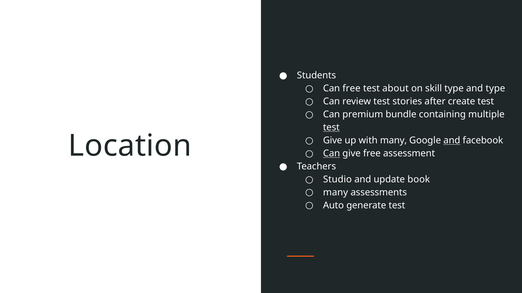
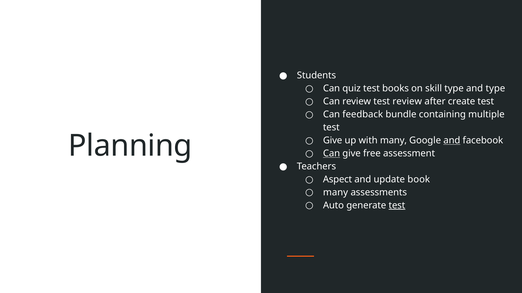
Can free: free -> quiz
about: about -> books
test stories: stories -> review
premium: premium -> feedback
test at (331, 128) underline: present -> none
Location: Location -> Planning
Studio: Studio -> Aspect
test at (397, 206) underline: none -> present
